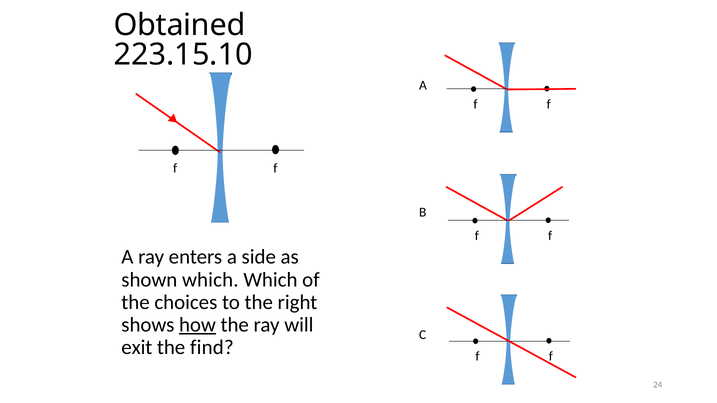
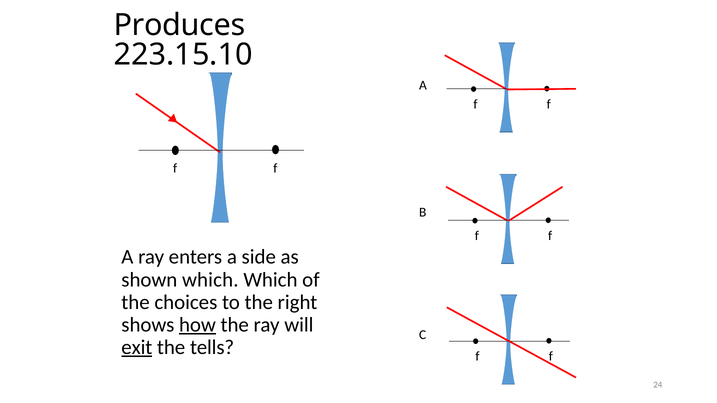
Obtained: Obtained -> Produces
exit underline: none -> present
find: find -> tells
